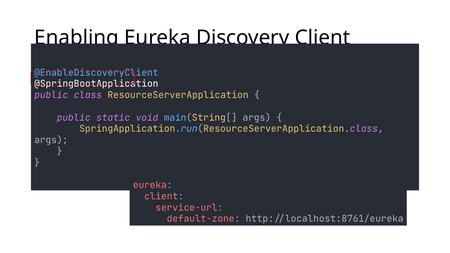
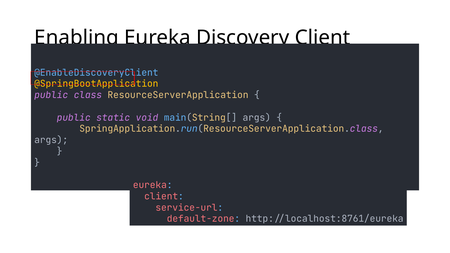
@SpringBootApplication colour: white -> yellow
